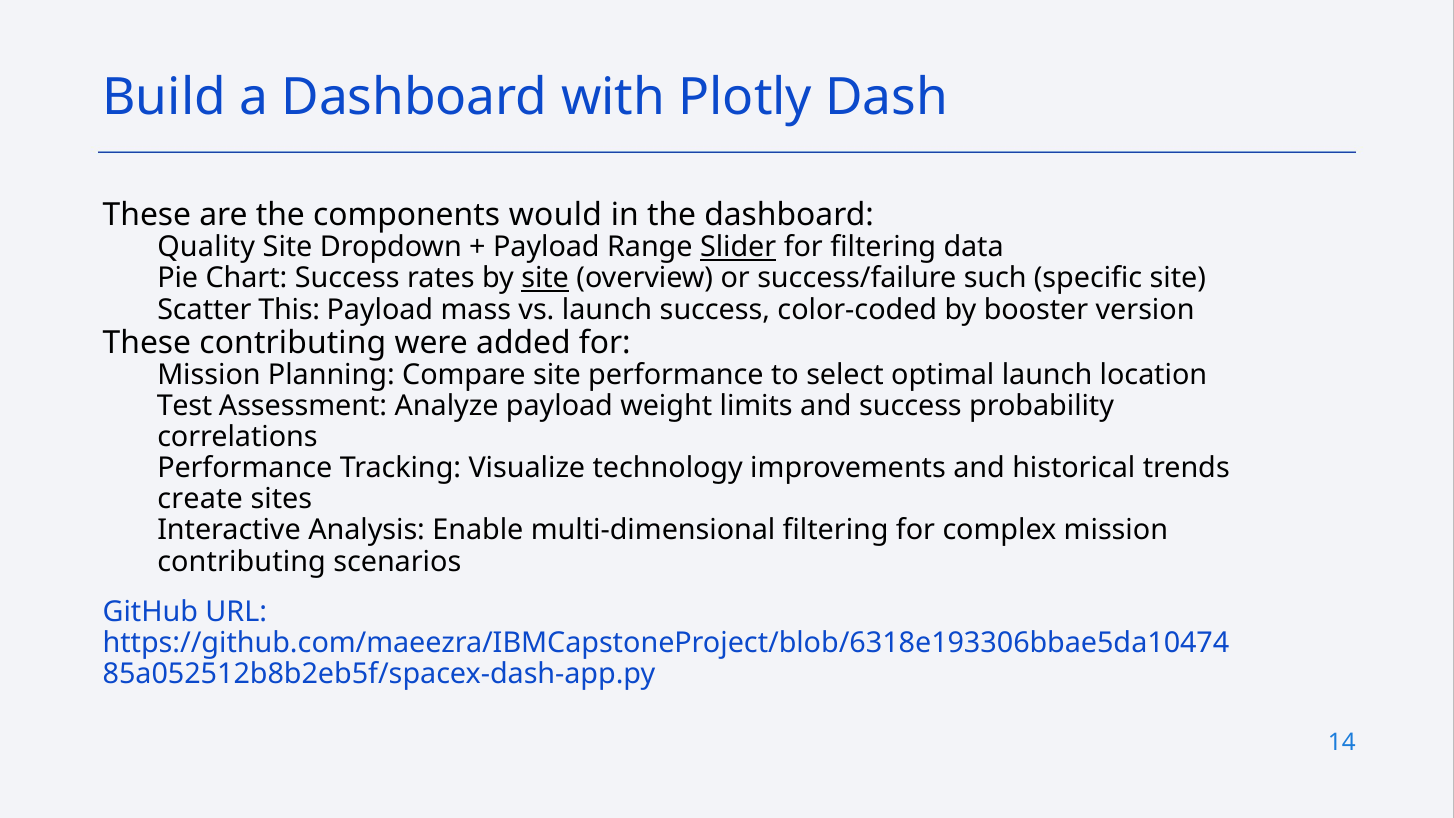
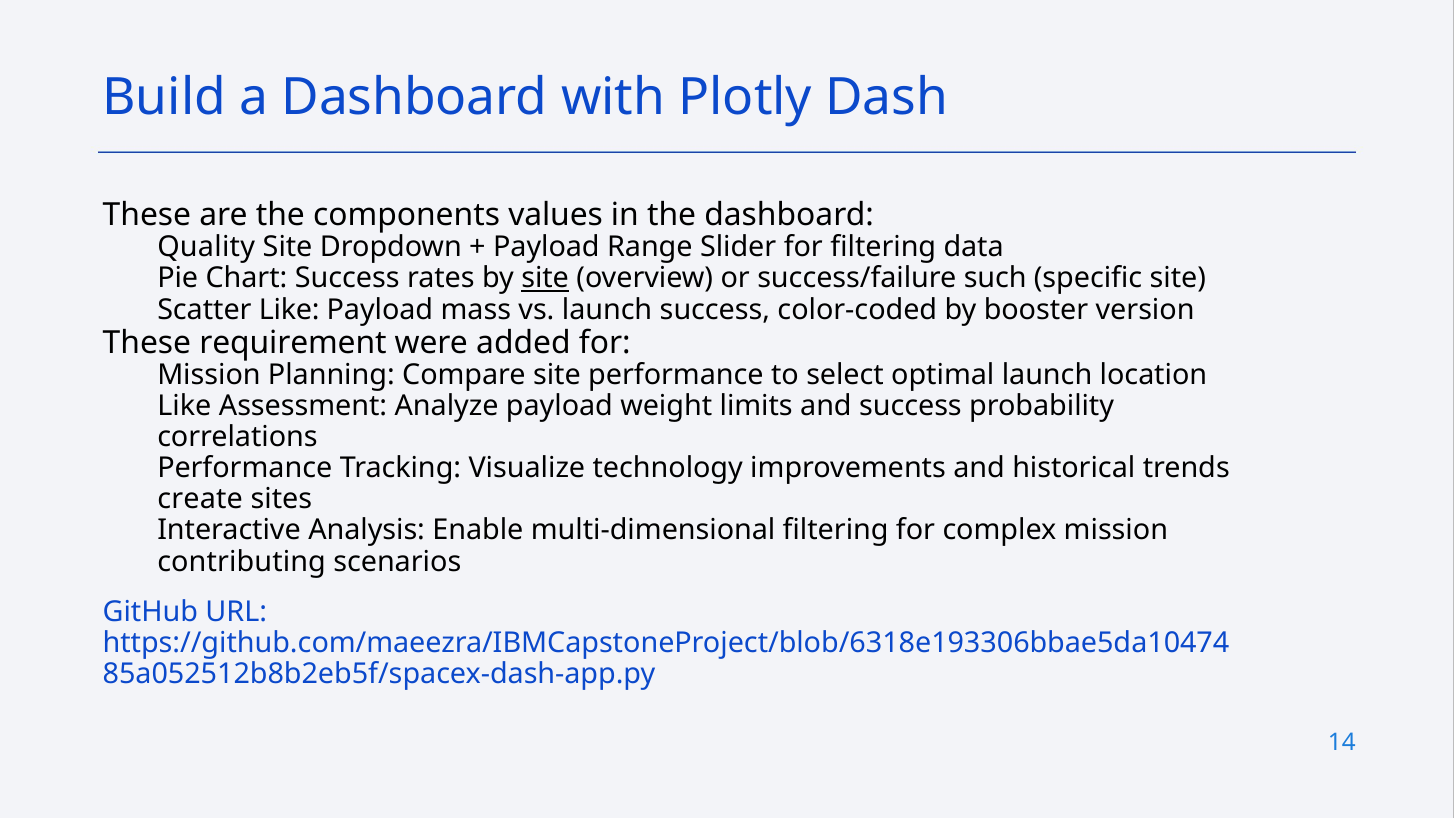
would: would -> values
Slider underline: present -> none
Scatter This: This -> Like
These contributing: contributing -> requirement
Test at (185, 406): Test -> Like
